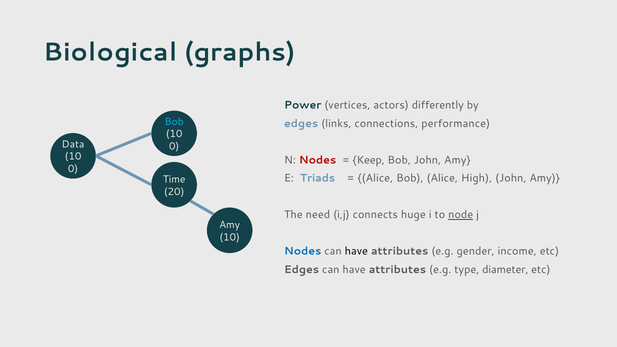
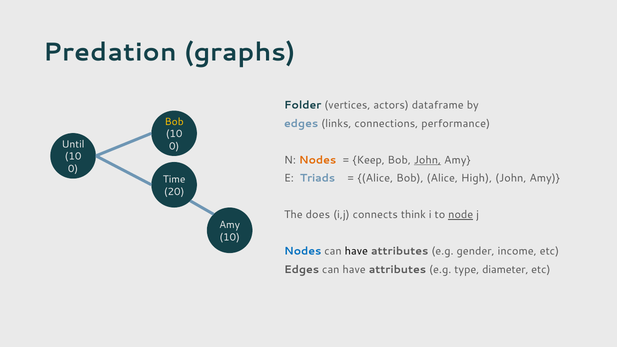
Biological: Biological -> Predation
Power: Power -> Folder
differently: differently -> dataframe
Bob at (174, 122) colour: light blue -> yellow
Data: Data -> Until
Nodes at (318, 160) colour: red -> orange
John at (428, 160) underline: none -> present
need: need -> does
huge: huge -> think
